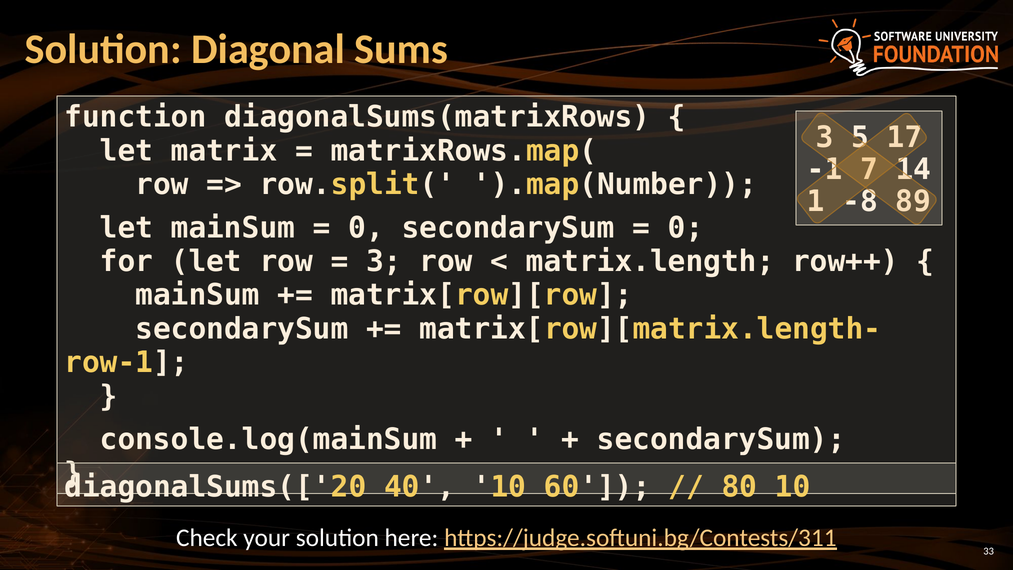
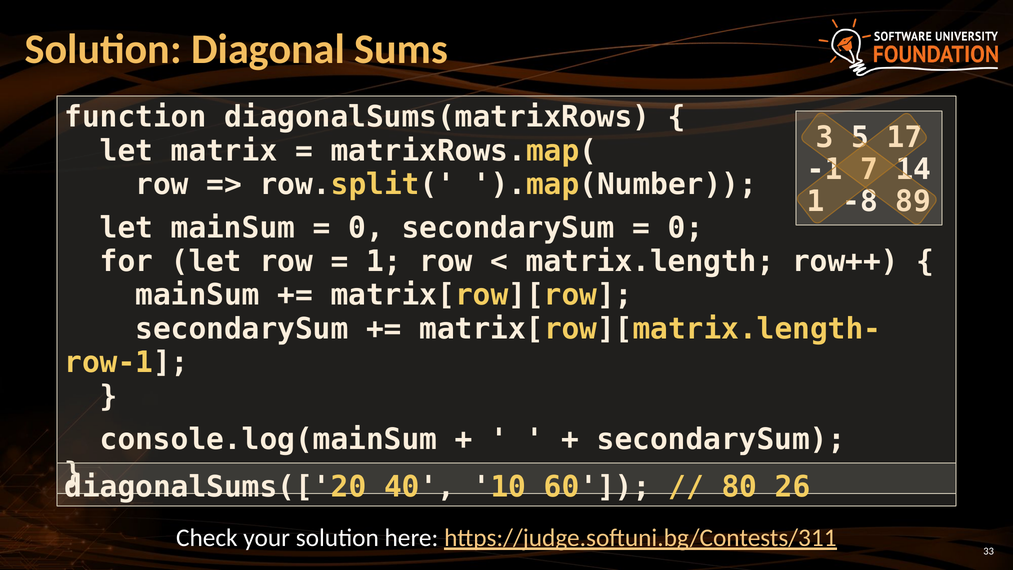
3 at (384, 261): 3 -> 1
80 10: 10 -> 26
